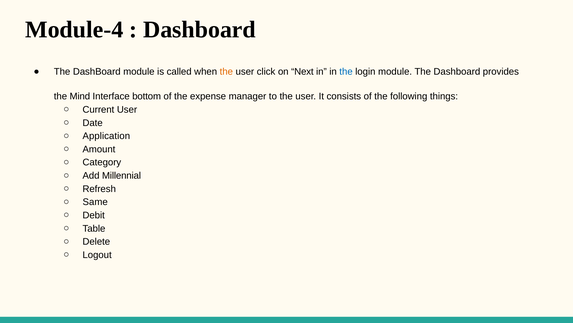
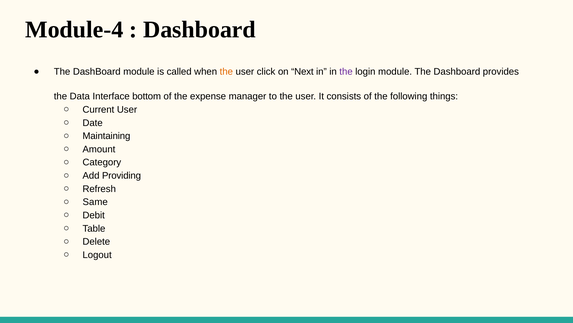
the at (346, 72) colour: blue -> purple
Mind: Mind -> Data
Application: Application -> Maintaining
Millennial: Millennial -> Providing
